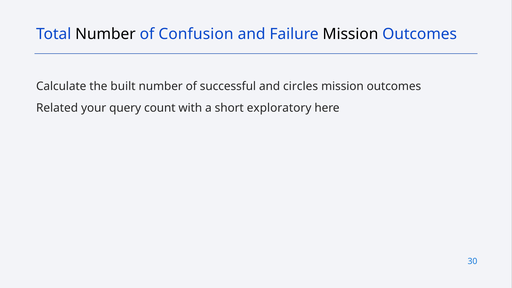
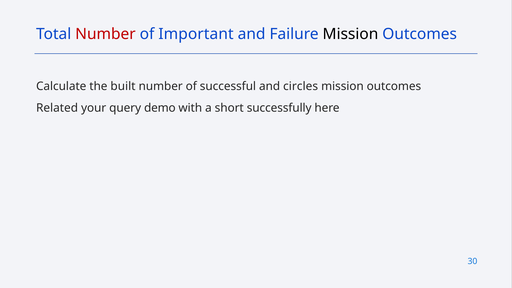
Number at (105, 34) colour: black -> red
Confusion: Confusion -> Important
count: count -> demo
exploratory: exploratory -> successfully
